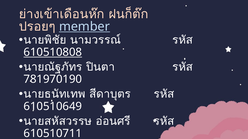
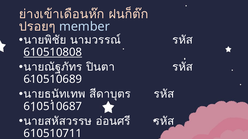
member underline: present -> none
781970190: 781970190 -> 610510689
610510649: 610510649 -> 610510687
